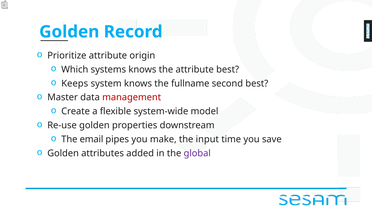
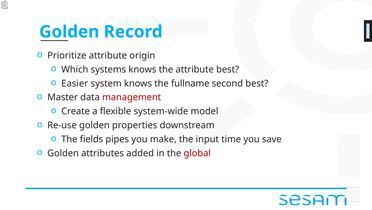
Keeps: Keeps -> Easier
email: email -> fields
global colour: purple -> red
